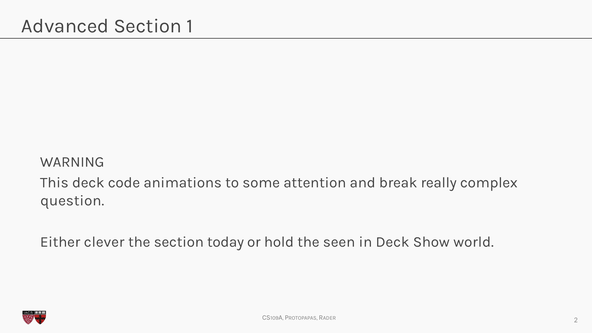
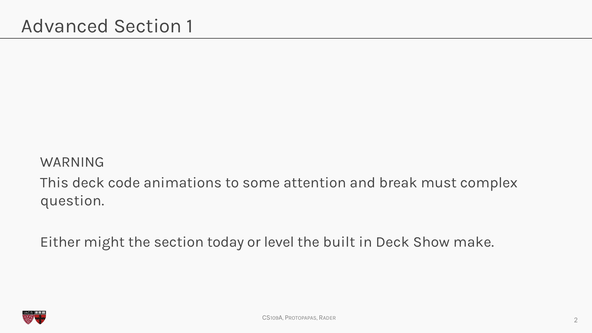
really: really -> must
clever: clever -> might
hold: hold -> level
seen: seen -> built
world: world -> make
